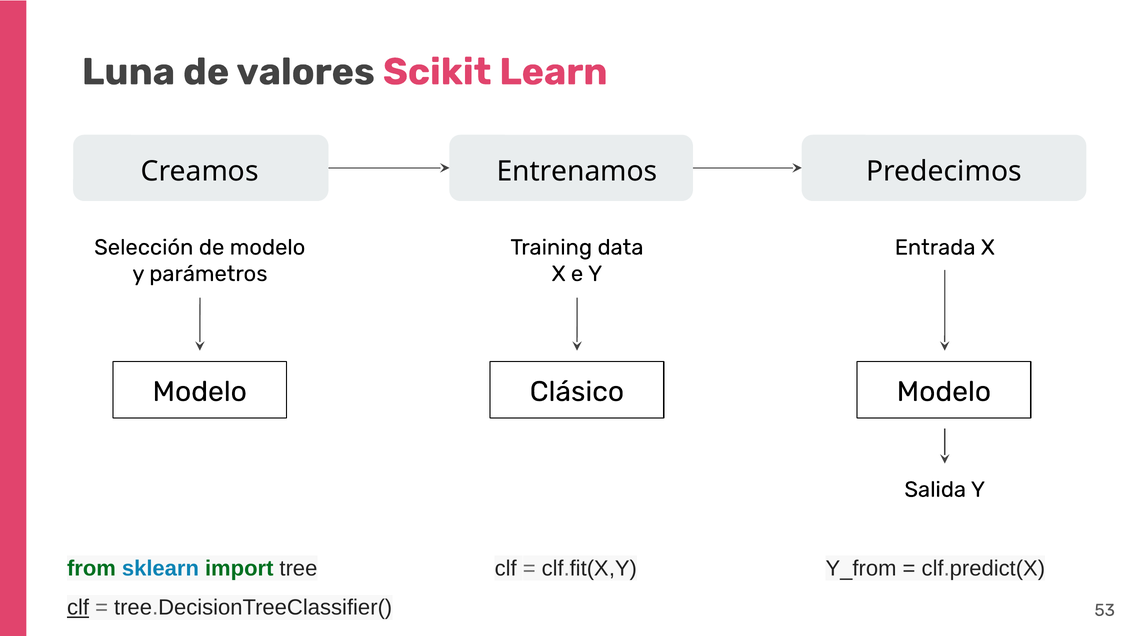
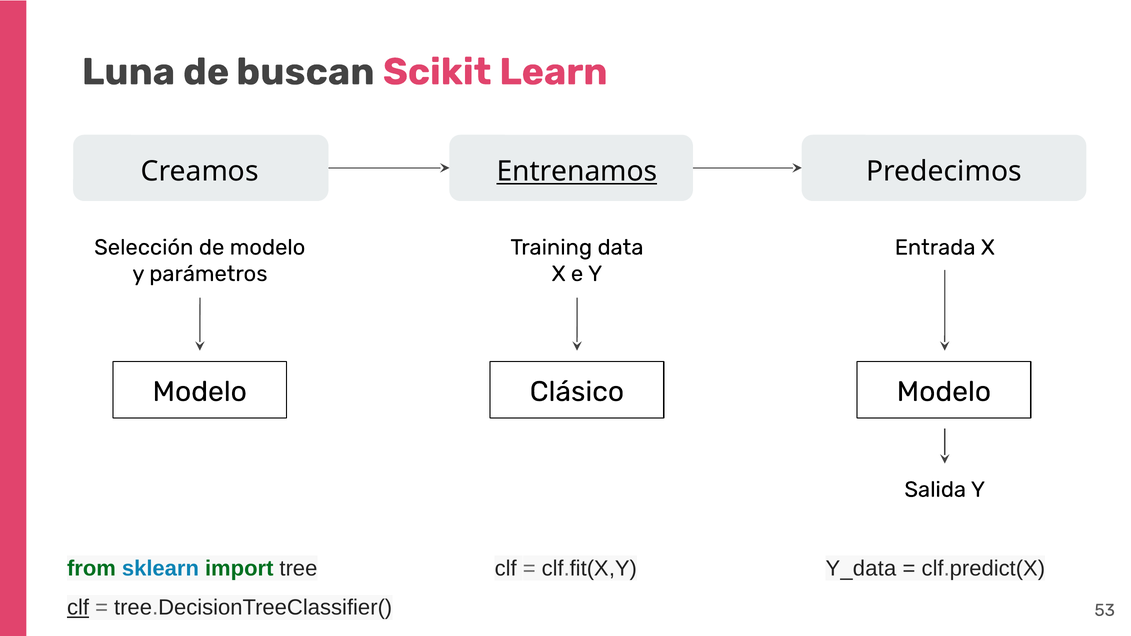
valores: valores -> buscan
Entrenamos underline: none -> present
Y_from: Y_from -> Y_data
